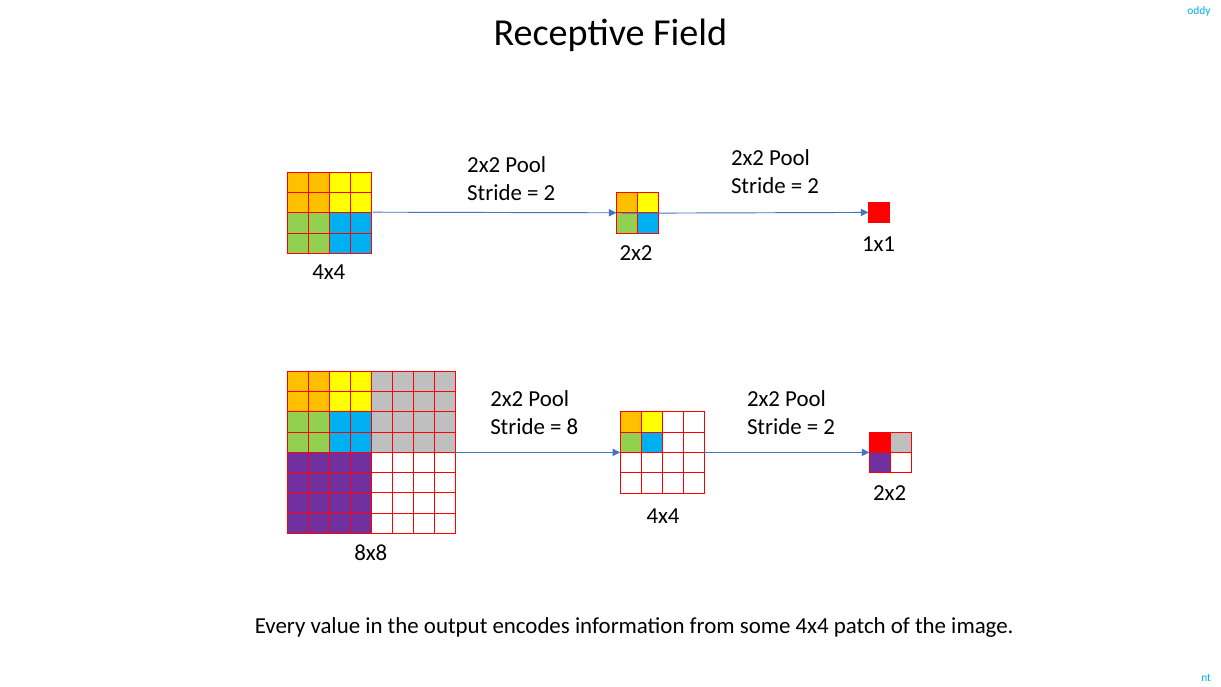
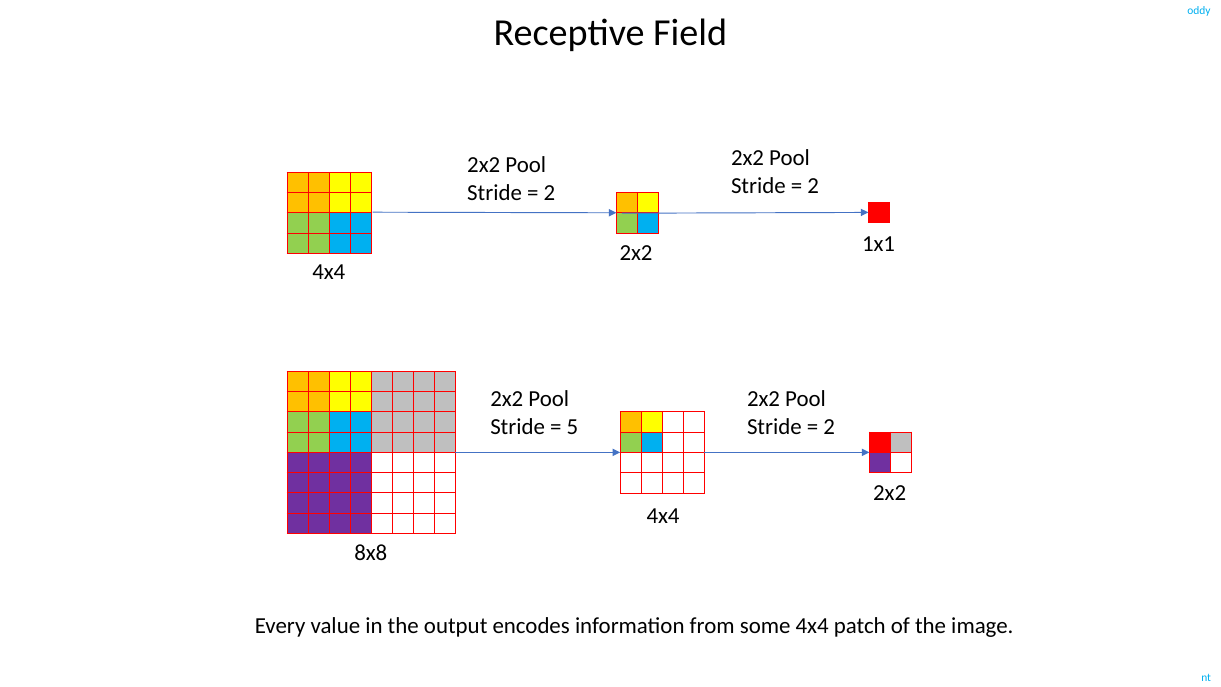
8: 8 -> 5
